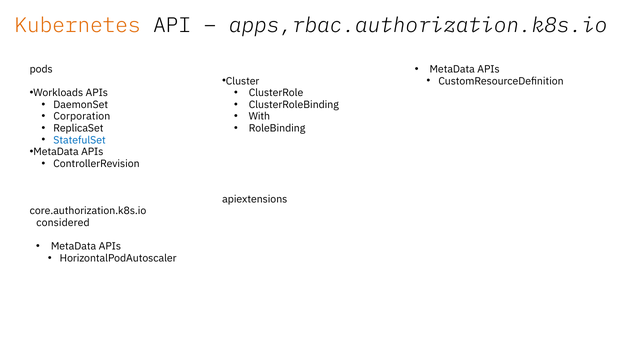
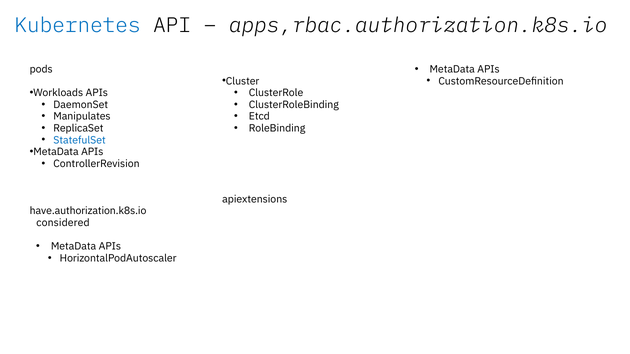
Kubernetes colour: orange -> blue
Corporation: Corporation -> Manipulates
With: With -> Etcd
core.authorization.k8s.io: core.authorization.k8s.io -> have.authorization.k8s.io
